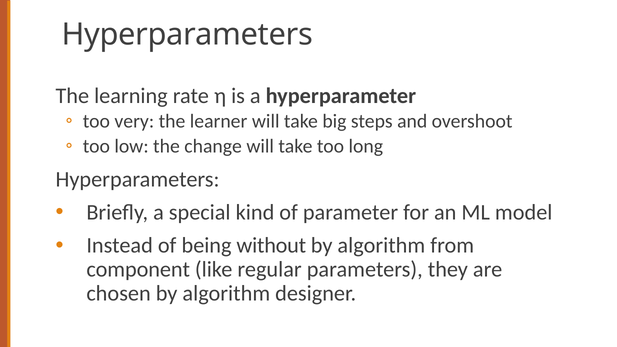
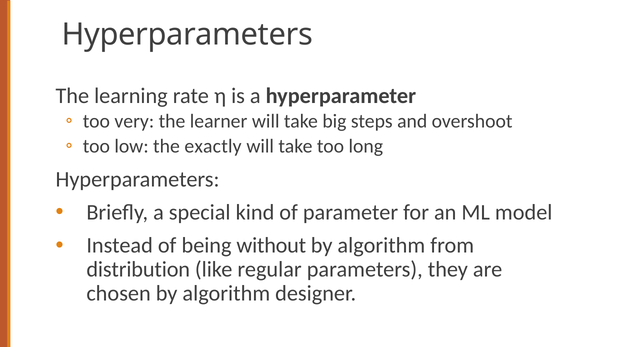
change: change -> exactly
component: component -> distribution
